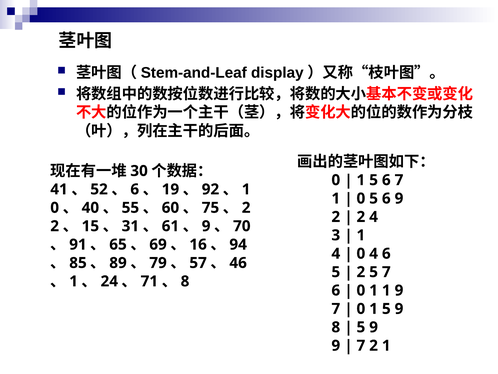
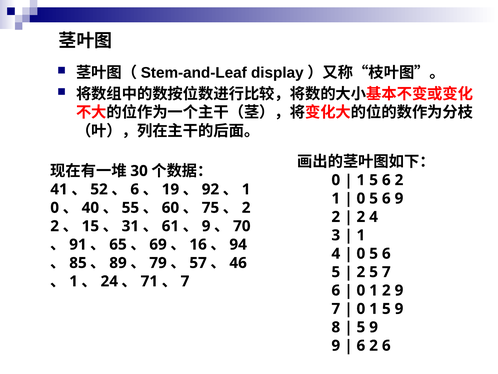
5 6 7: 7 -> 2
4 at (374, 253): 4 -> 5
8 at (185, 281): 8 -> 7
1 1: 1 -> 2
7 at (361, 345): 7 -> 6
2 1: 1 -> 6
